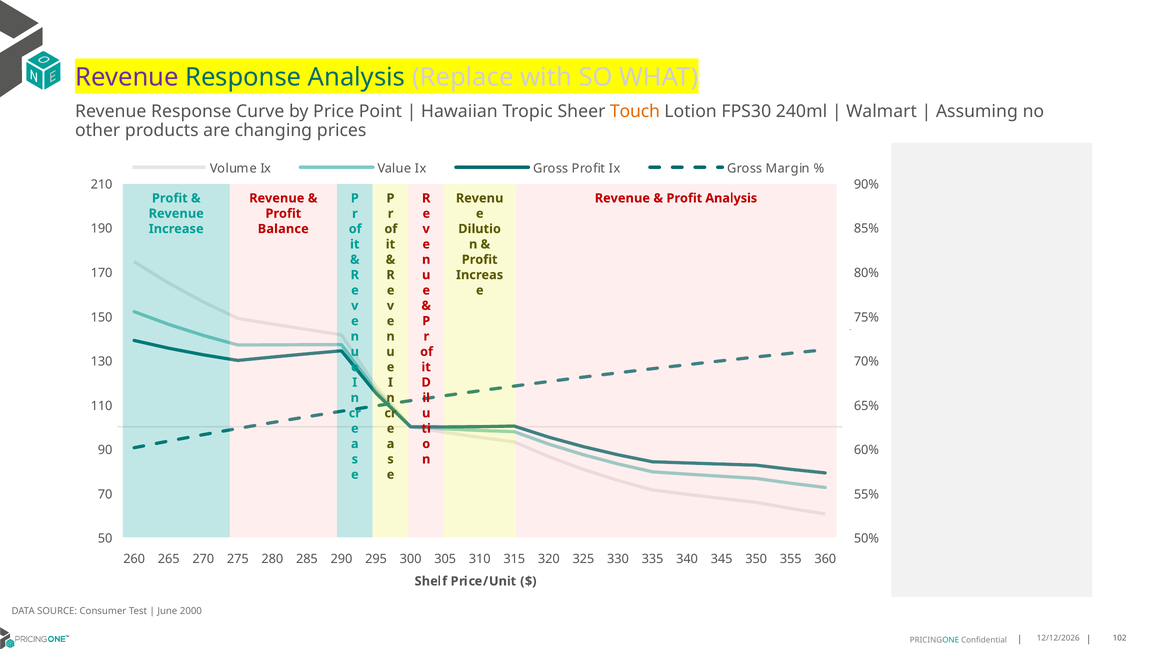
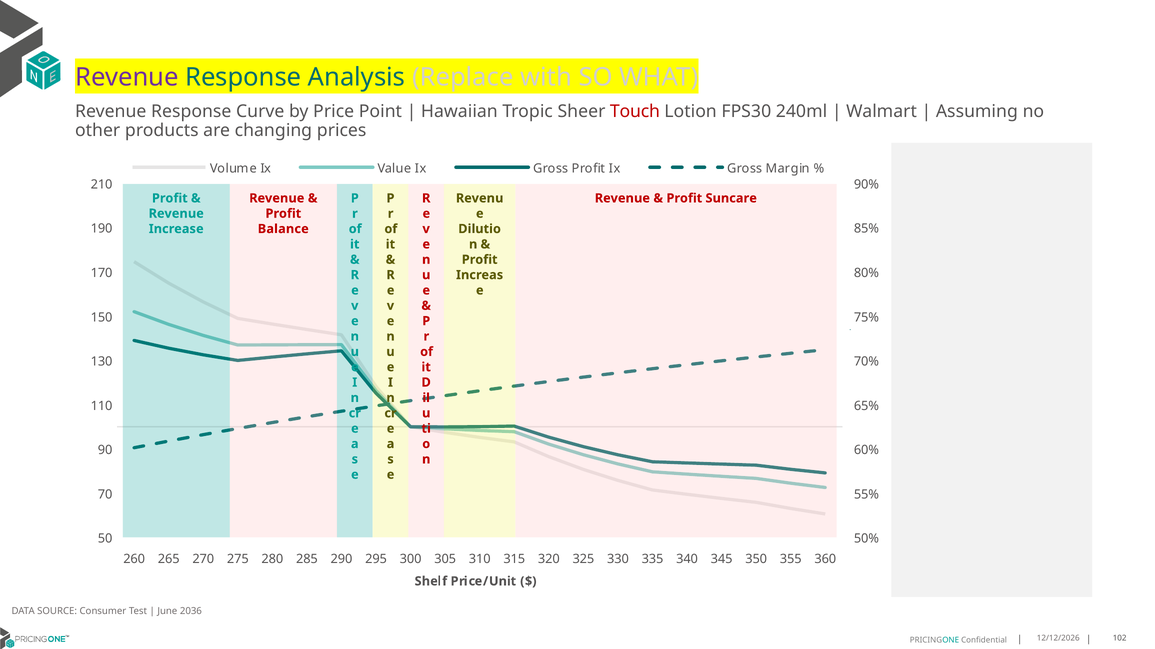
Touch colour: orange -> red
Profit Analysis: Analysis -> Suncare
2000: 2000 -> 2036
